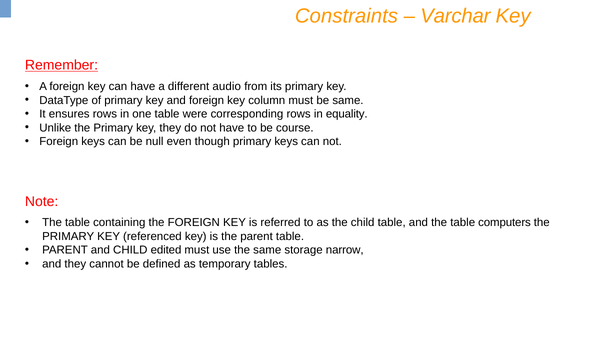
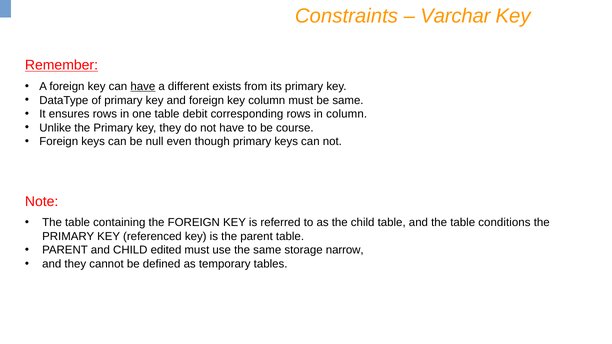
have at (143, 87) underline: none -> present
audio: audio -> exists
were: were -> debit
in equality: equality -> column
computers: computers -> conditions
